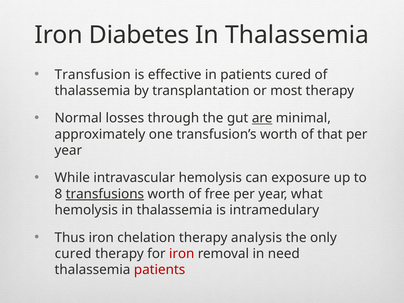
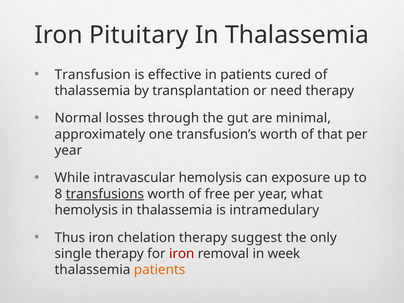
Diabetes: Diabetes -> Pituitary
most: most -> need
are underline: present -> none
analysis: analysis -> suggest
cured at (73, 254): cured -> single
need: need -> week
patients at (160, 270) colour: red -> orange
